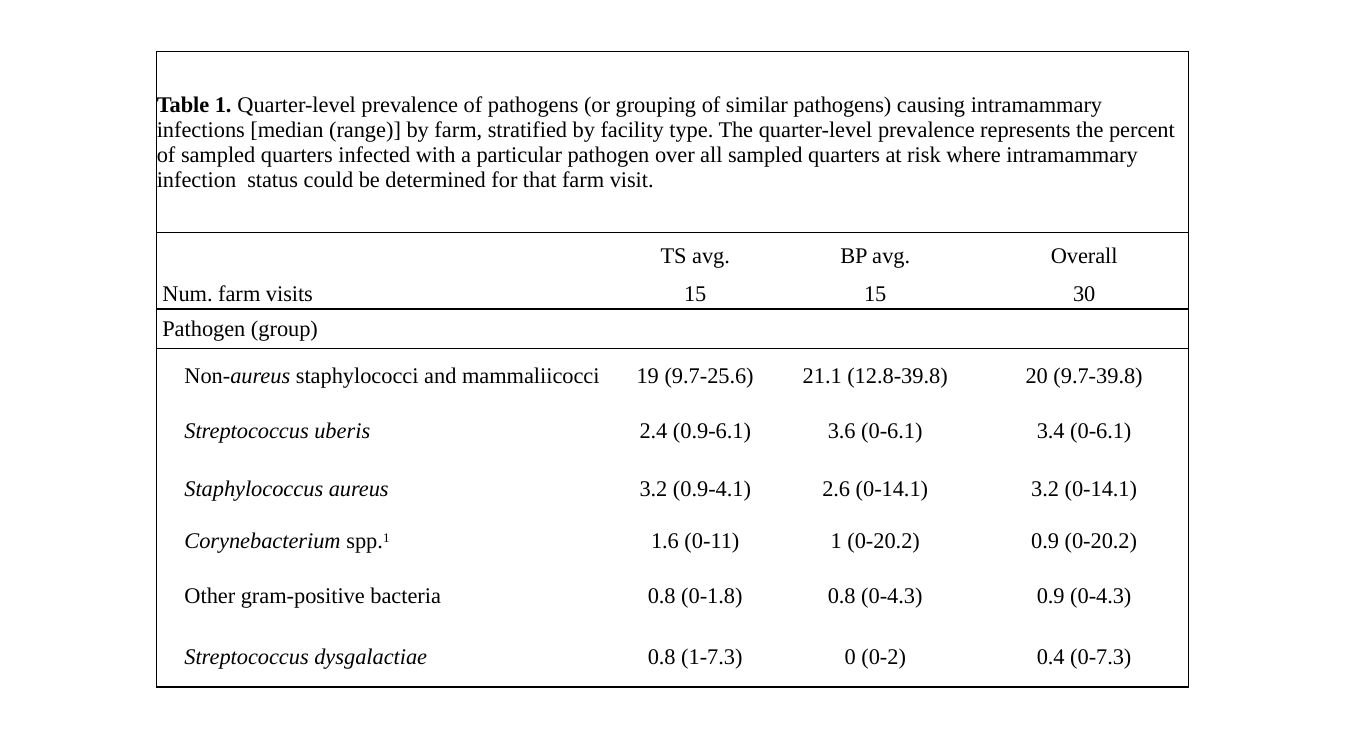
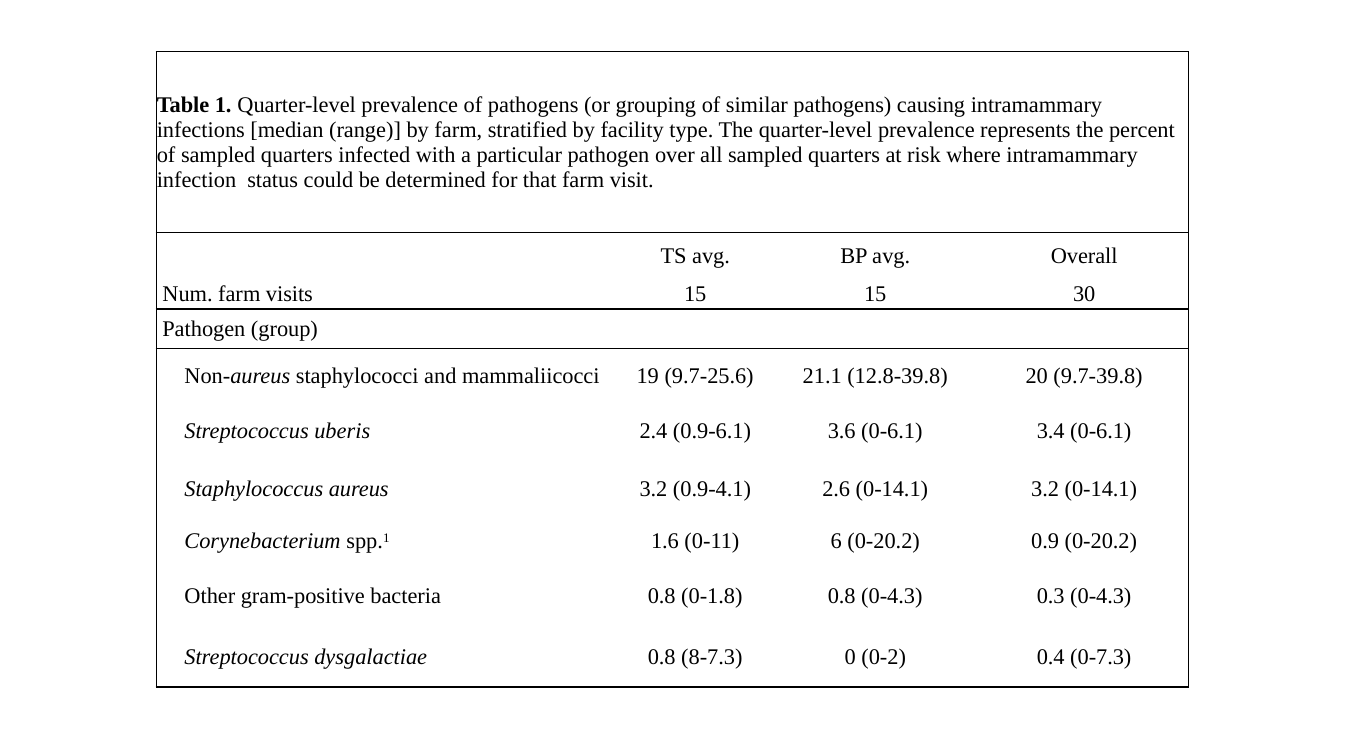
0-11 1: 1 -> 6
0-4.3 0.9: 0.9 -> 0.3
1-7.3: 1-7.3 -> 8-7.3
